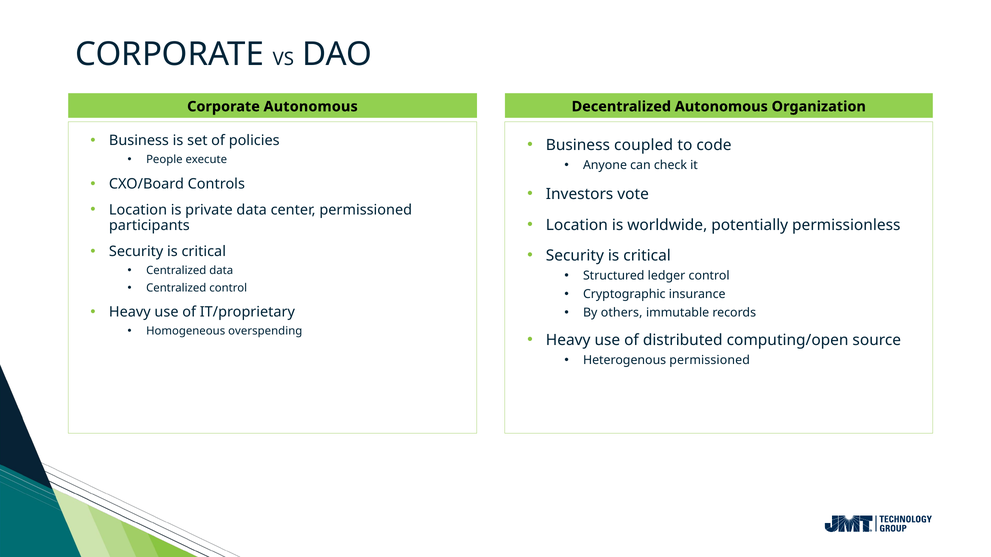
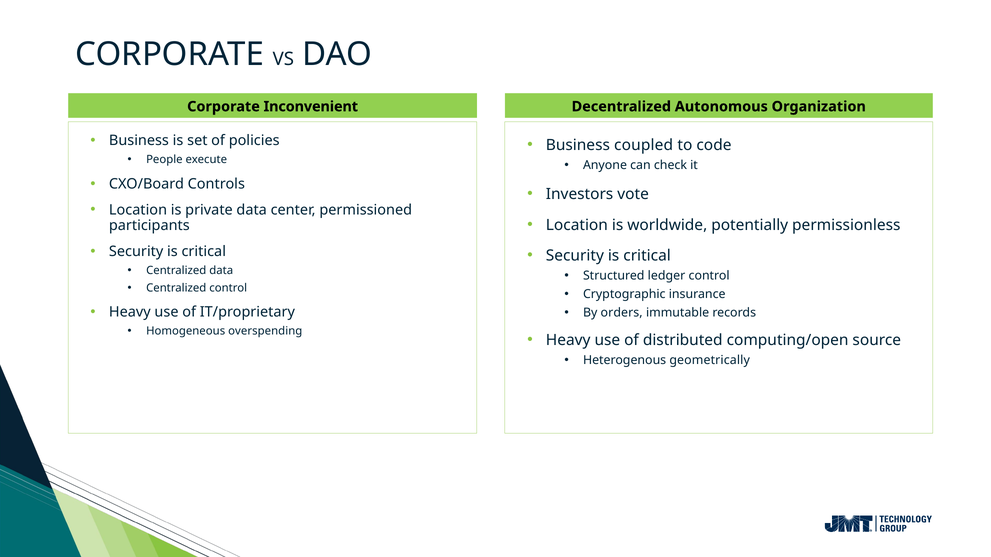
Corporate Autonomous: Autonomous -> Inconvenient
others: others -> orders
Heterogenous permissioned: permissioned -> geometrically
